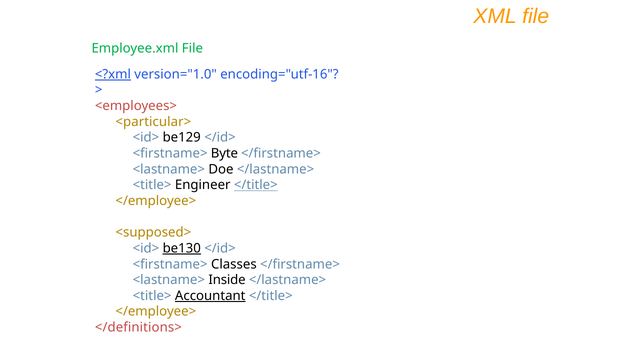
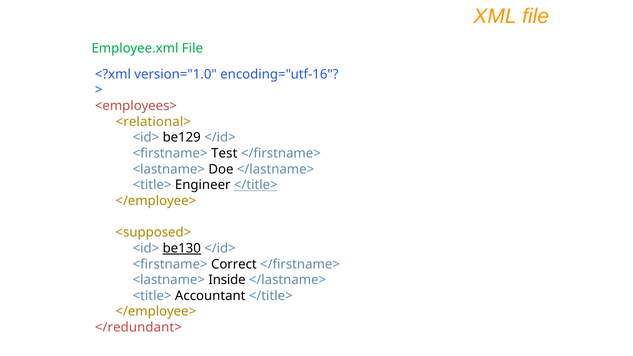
<?xml underline: present -> none
<particular>: <particular> -> <relational>
Byte: Byte -> Test
Classes: Classes -> Correct
Accountant underline: present -> none
</definitions>: </definitions> -> </redundant>
